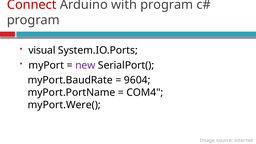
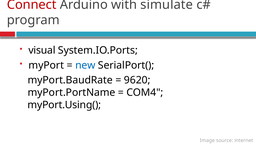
with program: program -> simulate
new colour: purple -> blue
9604: 9604 -> 9620
myPort.Were(: myPort.Were( -> myPort.Using(
